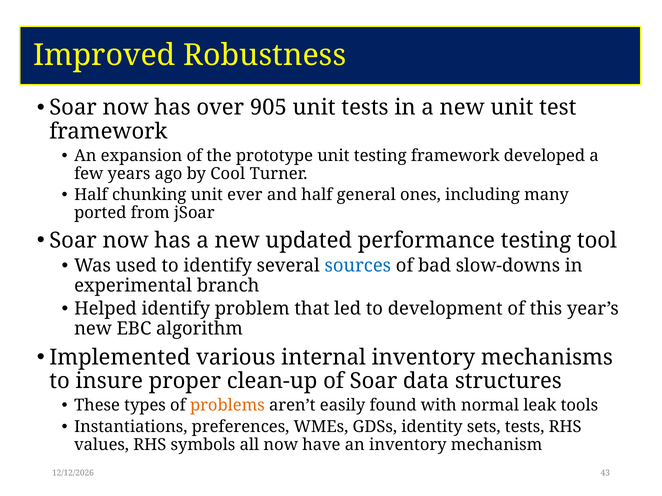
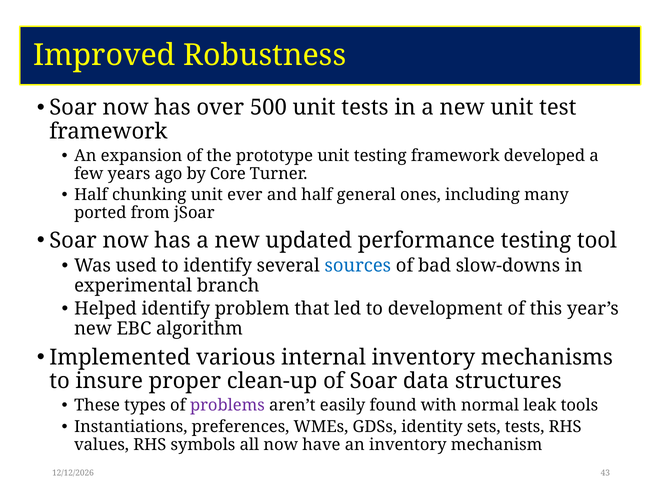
905: 905 -> 500
Cool: Cool -> Core
problems colour: orange -> purple
